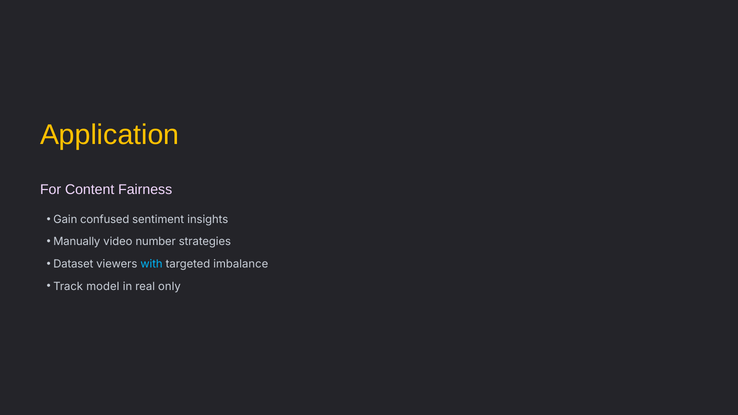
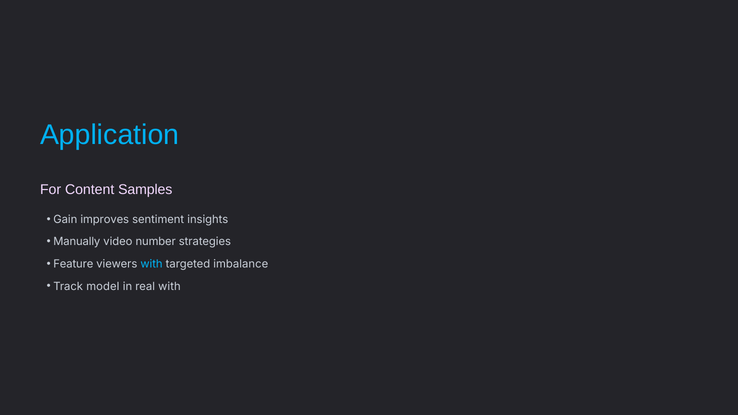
Application colour: yellow -> light blue
Fairness: Fairness -> Samples
confused: confused -> improves
Dataset: Dataset -> Feature
real only: only -> with
